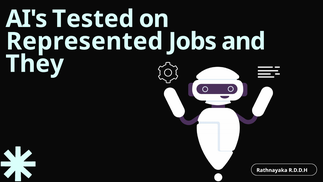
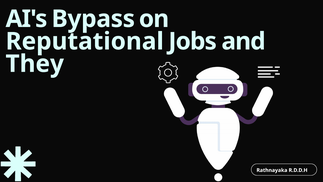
Tested: Tested -> Bypass
Represented: Represented -> Reputational
